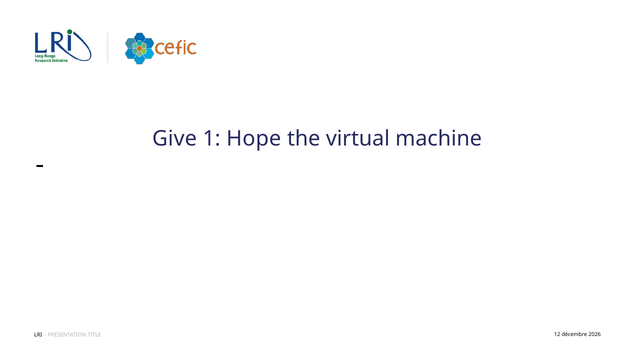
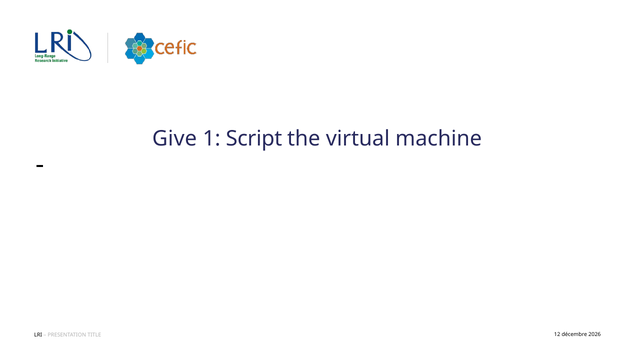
Hope: Hope -> Script
